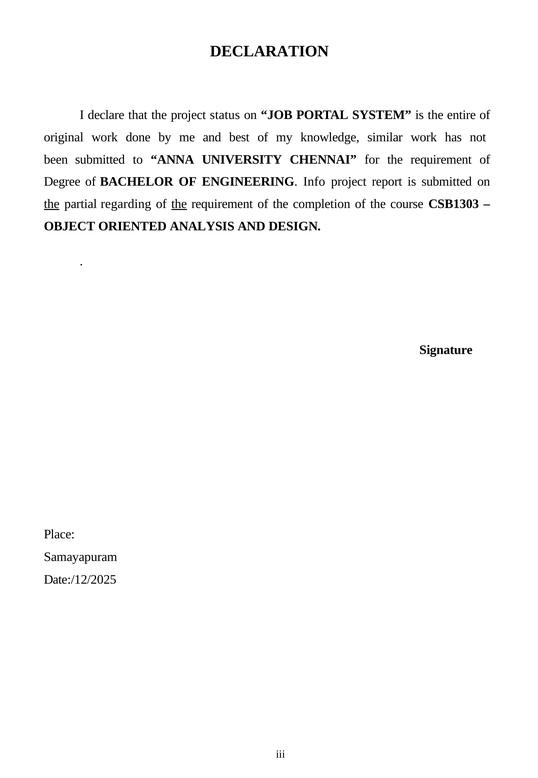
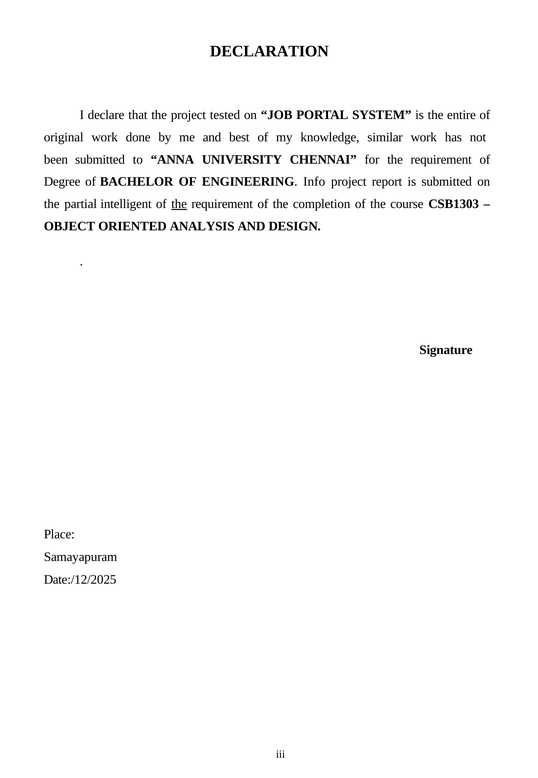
status: status -> tested
the at (52, 204) underline: present -> none
regarding: regarding -> intelligent
